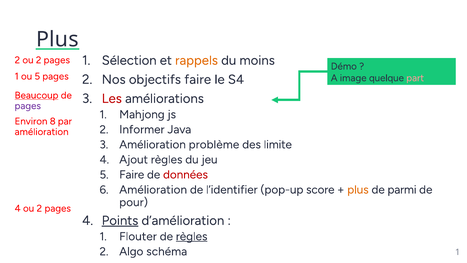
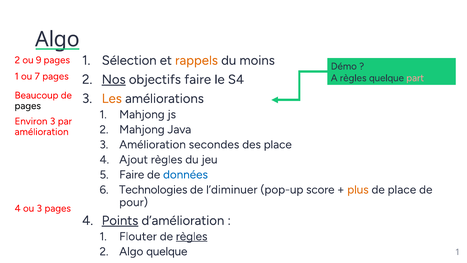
Plus at (57, 39): Plus -> Algo
2 ou 2: 2 -> 9
ou 5: 5 -> 7
Nos underline: none -> present
A image: image -> règles
Beaucoup underline: present -> none
Les colour: red -> orange
pages at (28, 106) colour: purple -> black
Environ 8: 8 -> 3
2 Informer: Informer -> Mahjong
problème: problème -> secondes
des limite: limite -> place
données colour: red -> blue
Amélioration at (153, 189): Amélioration -> Technologies
l’identifier: l’identifier -> l’diminuer
de parmi: parmi -> place
4 ou 2: 2 -> 3
Algo schéma: schéma -> quelque
